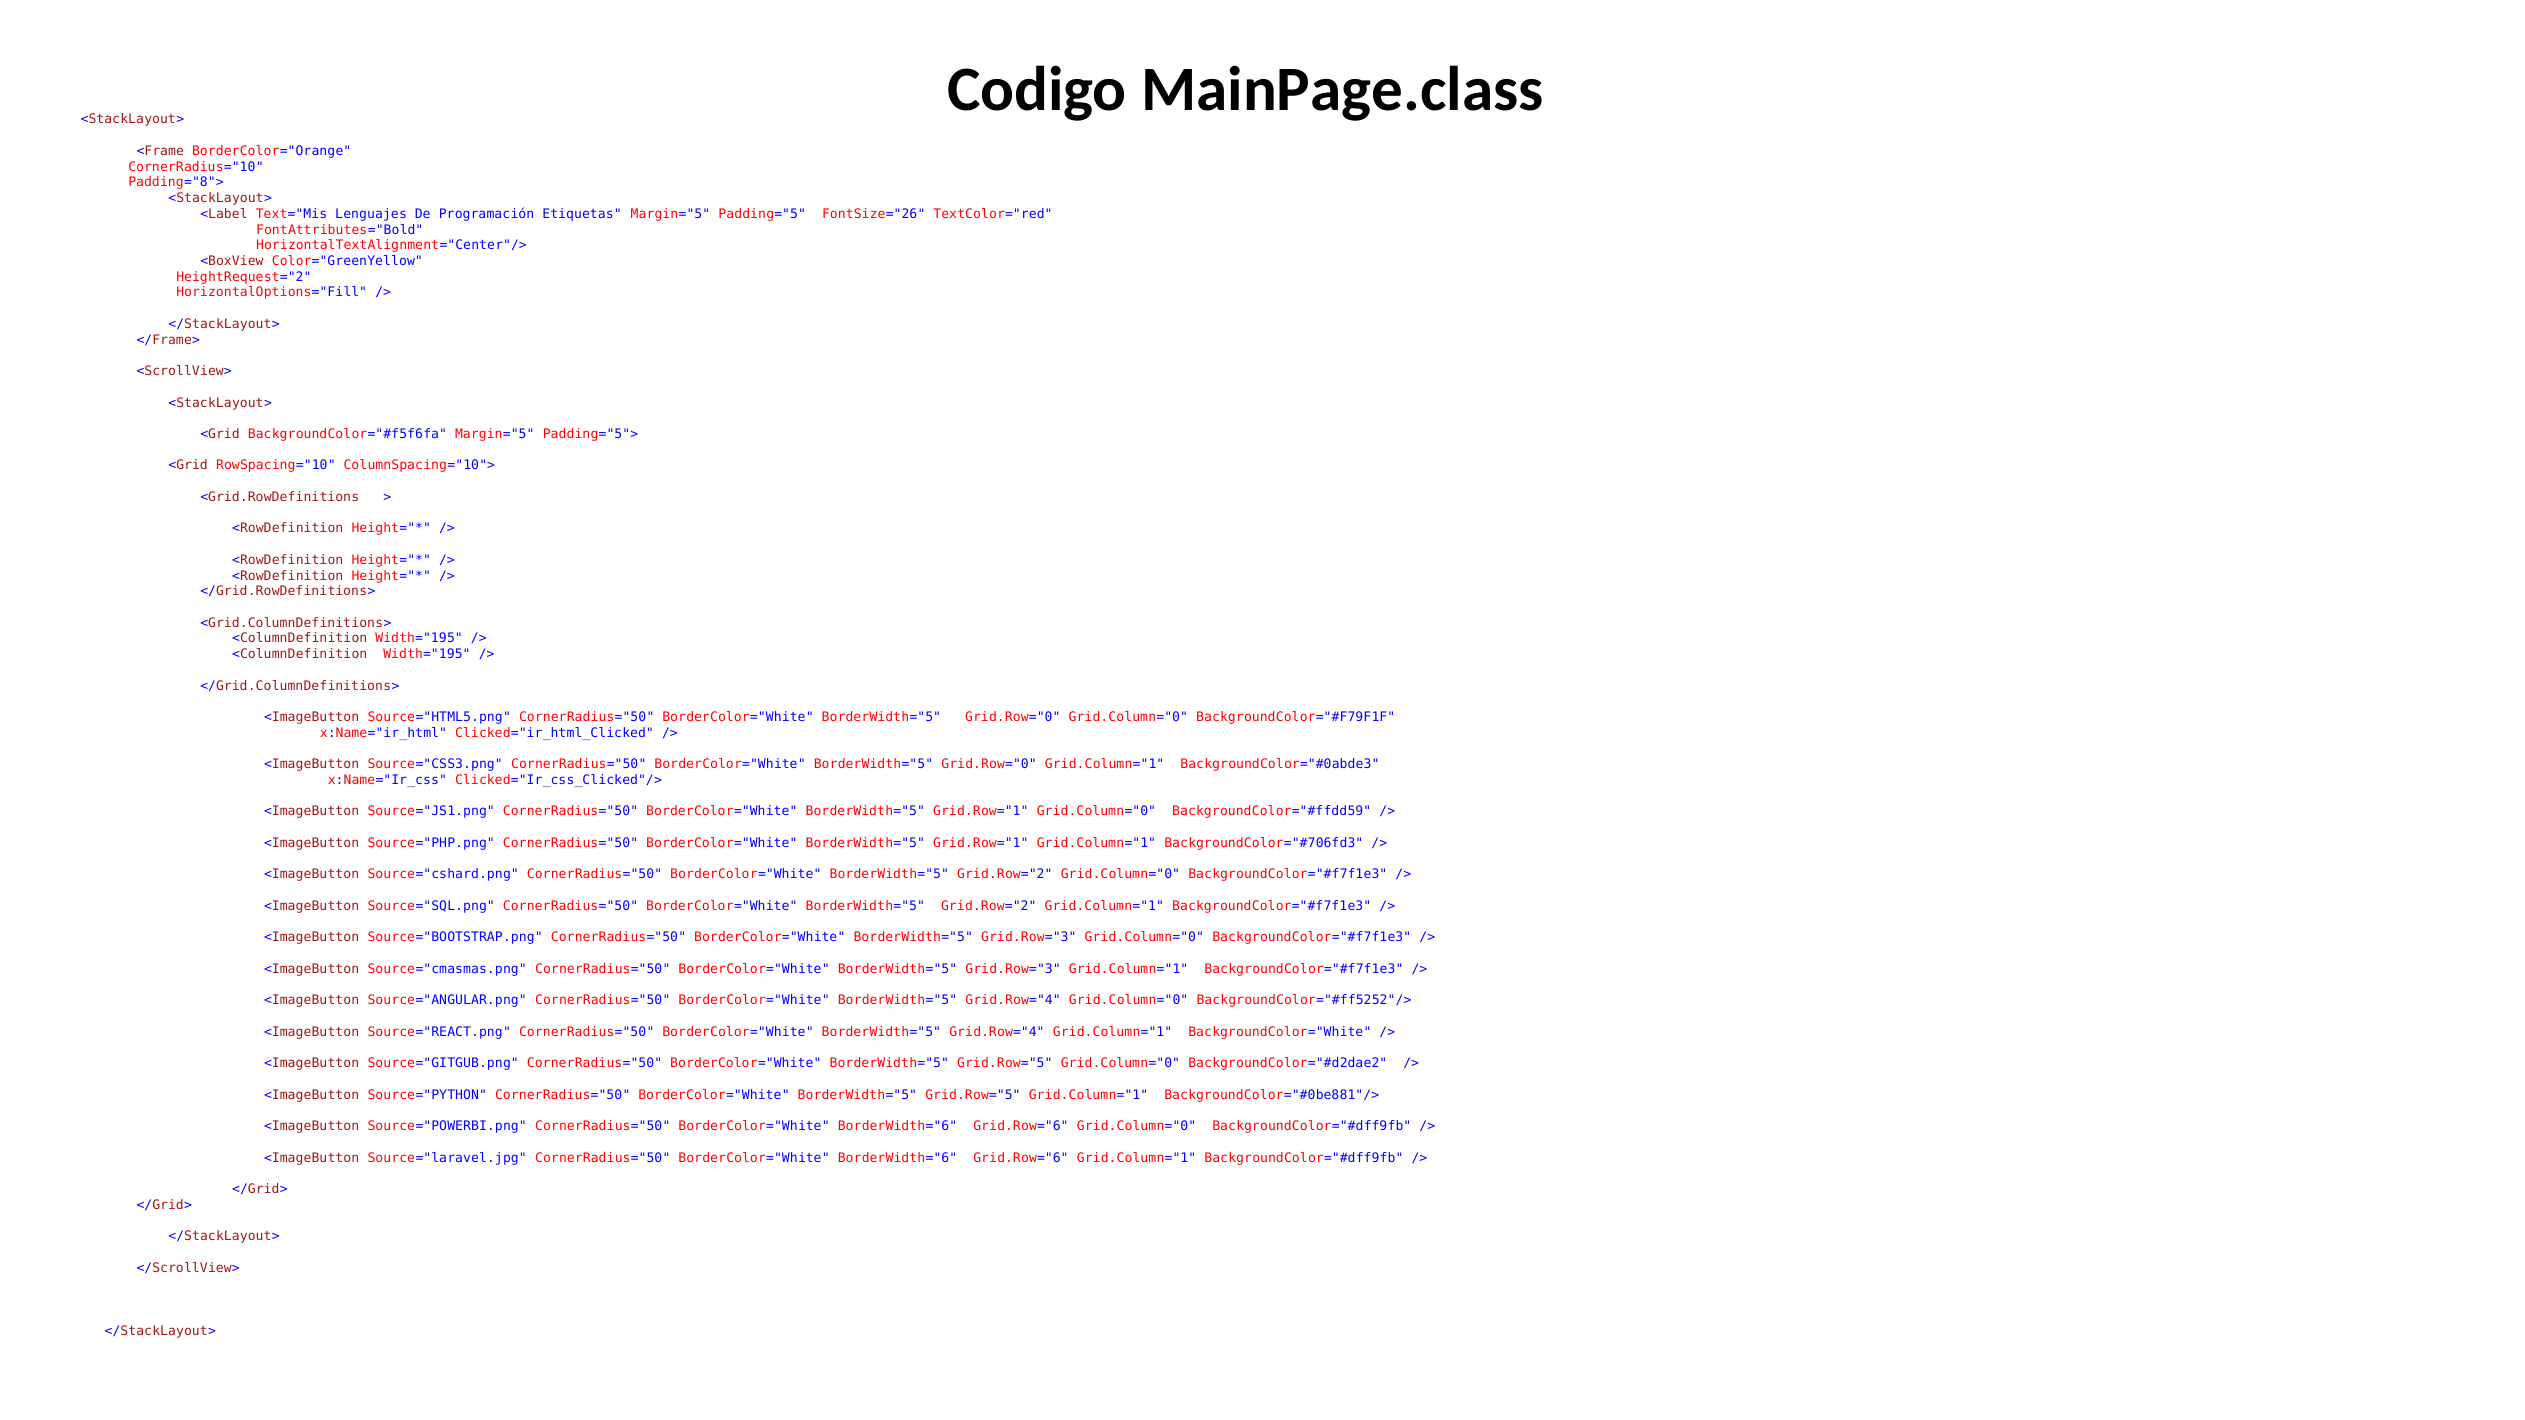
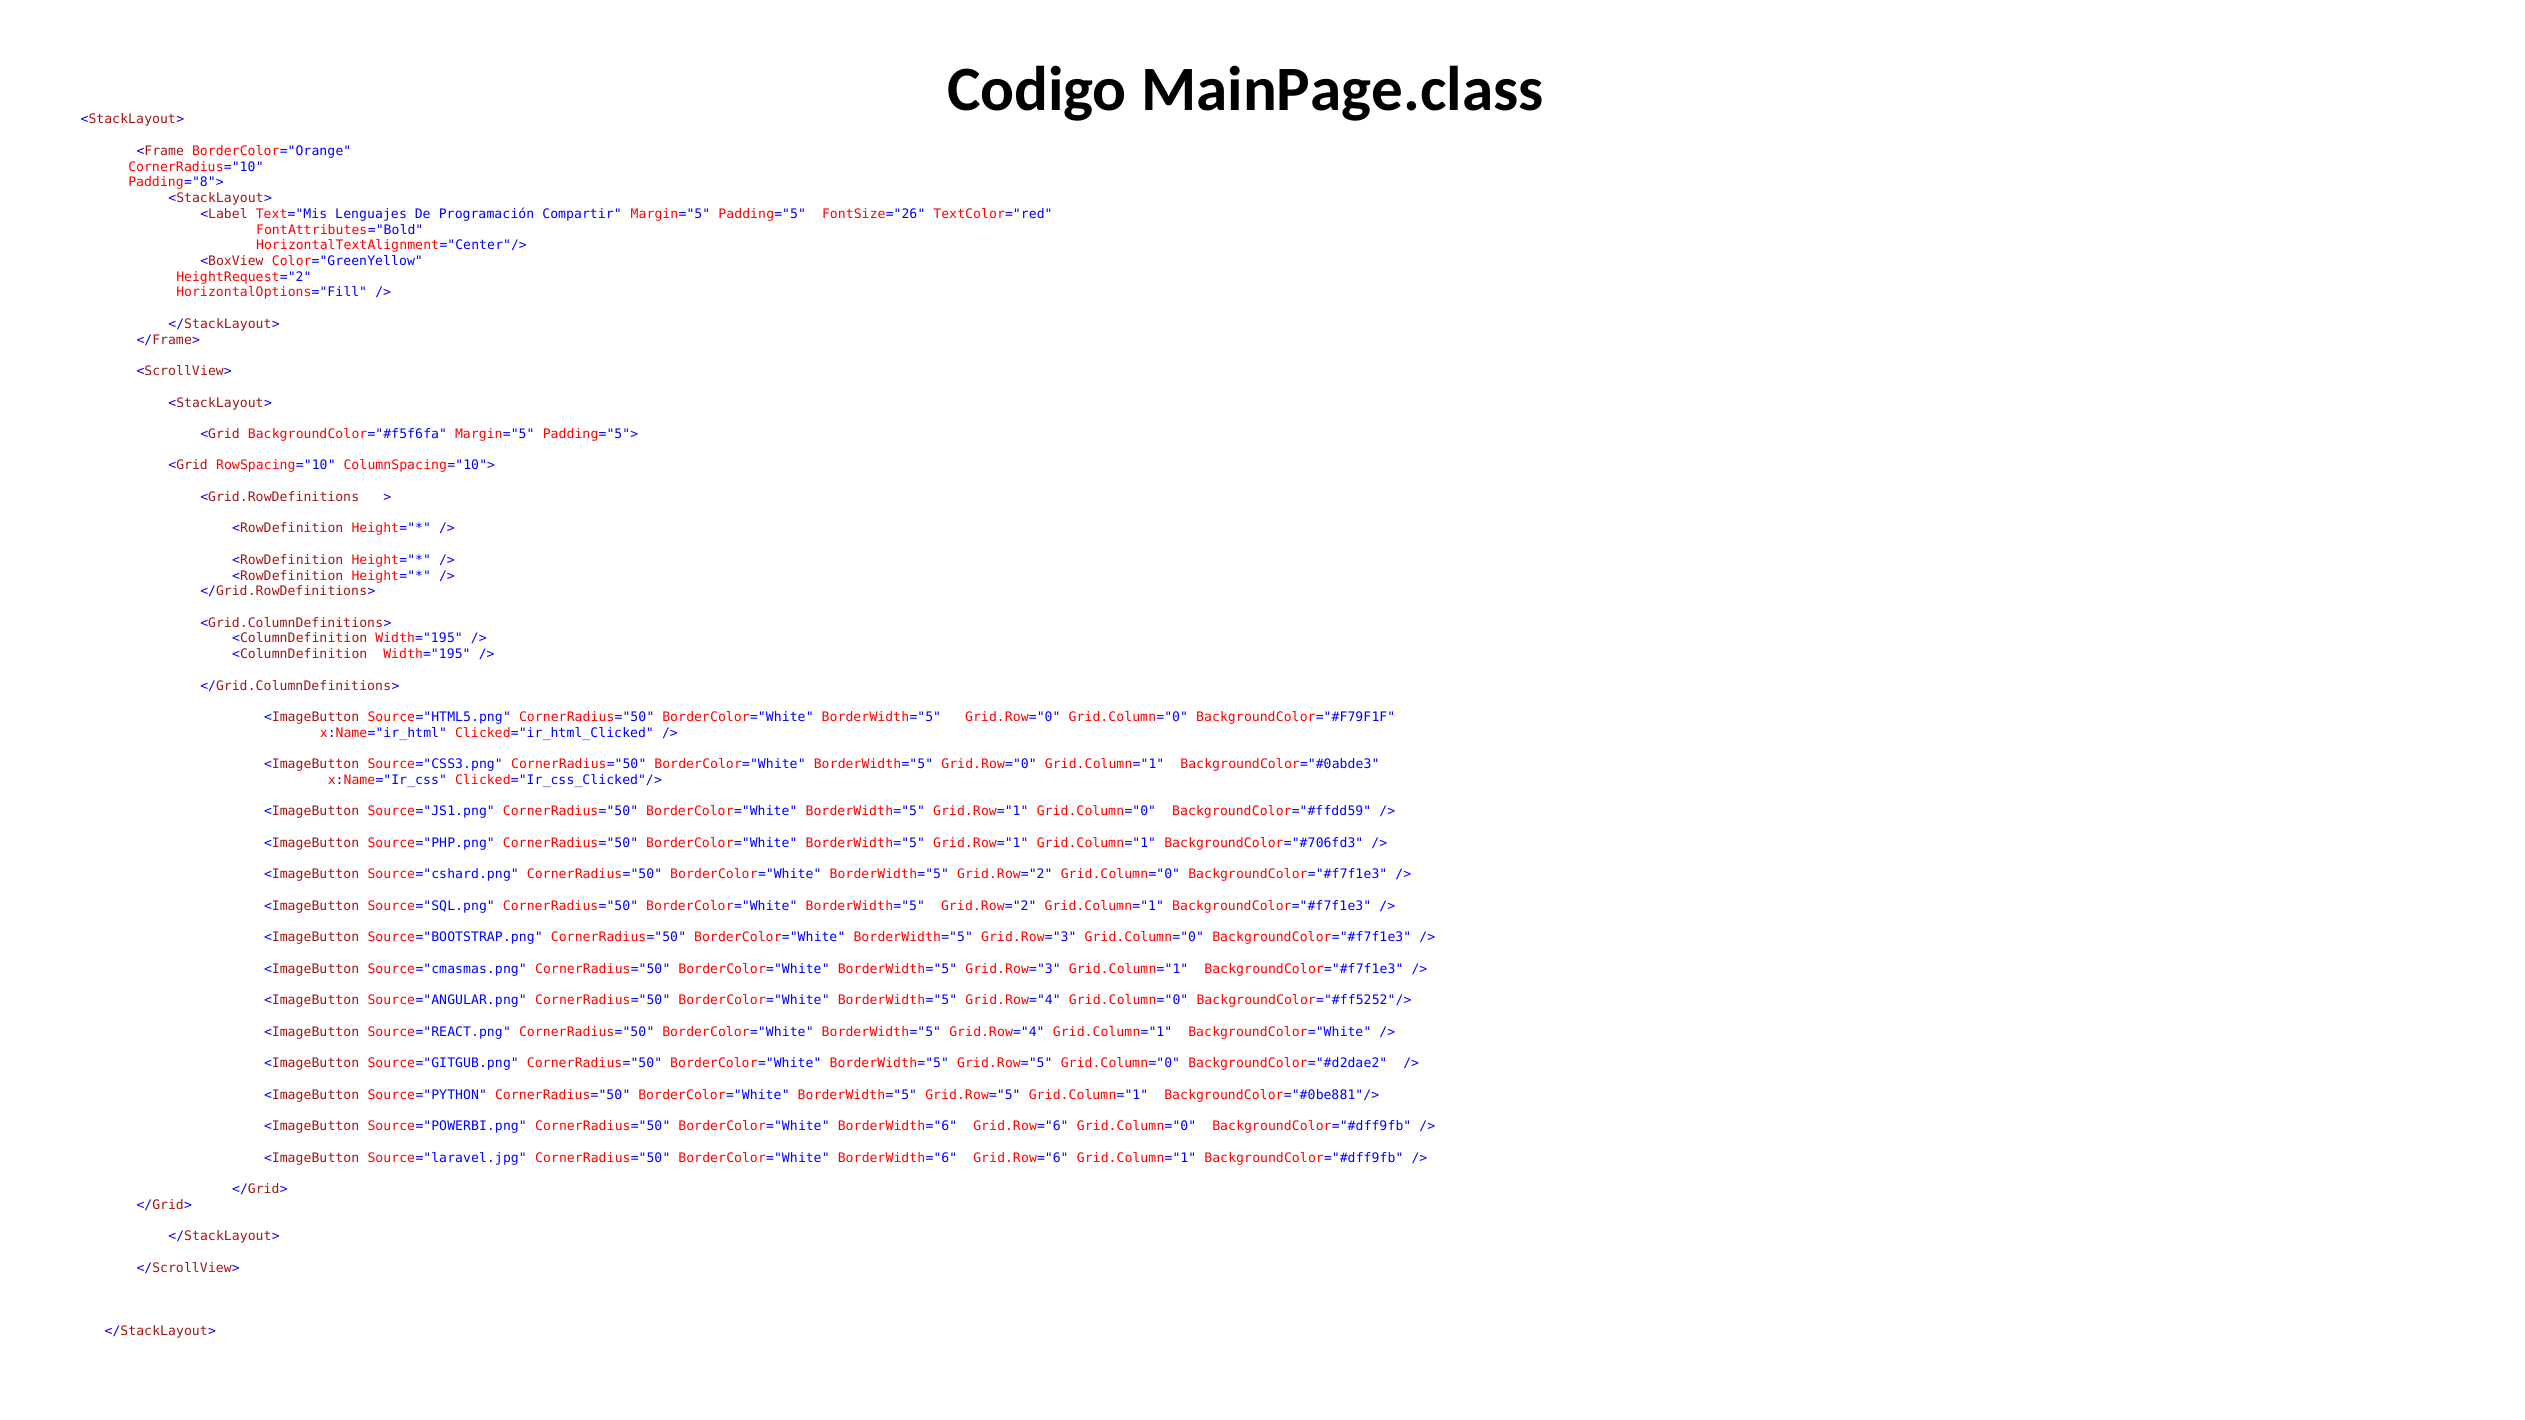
Etiquetas: Etiquetas -> Compartir
